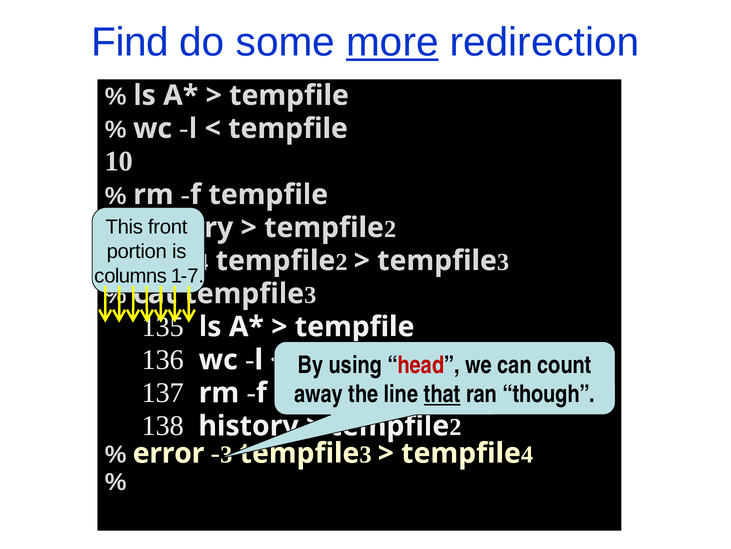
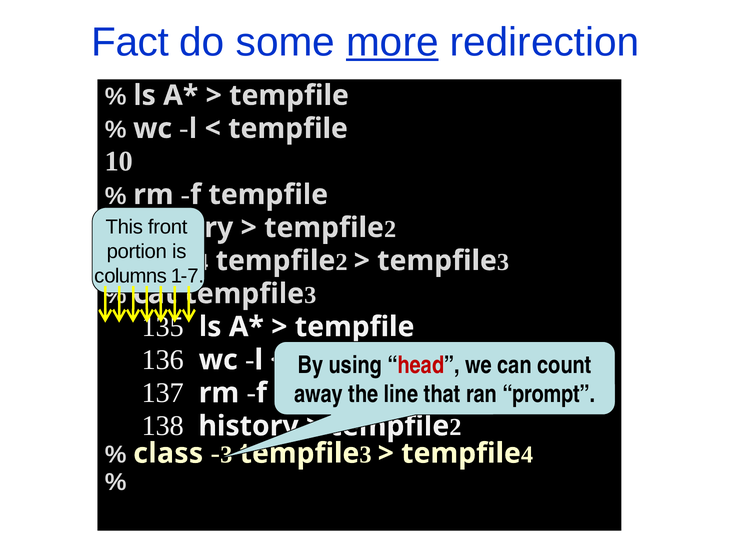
Find: Find -> Fact
that underline: present -> none
though: though -> prompt
error: error -> class
